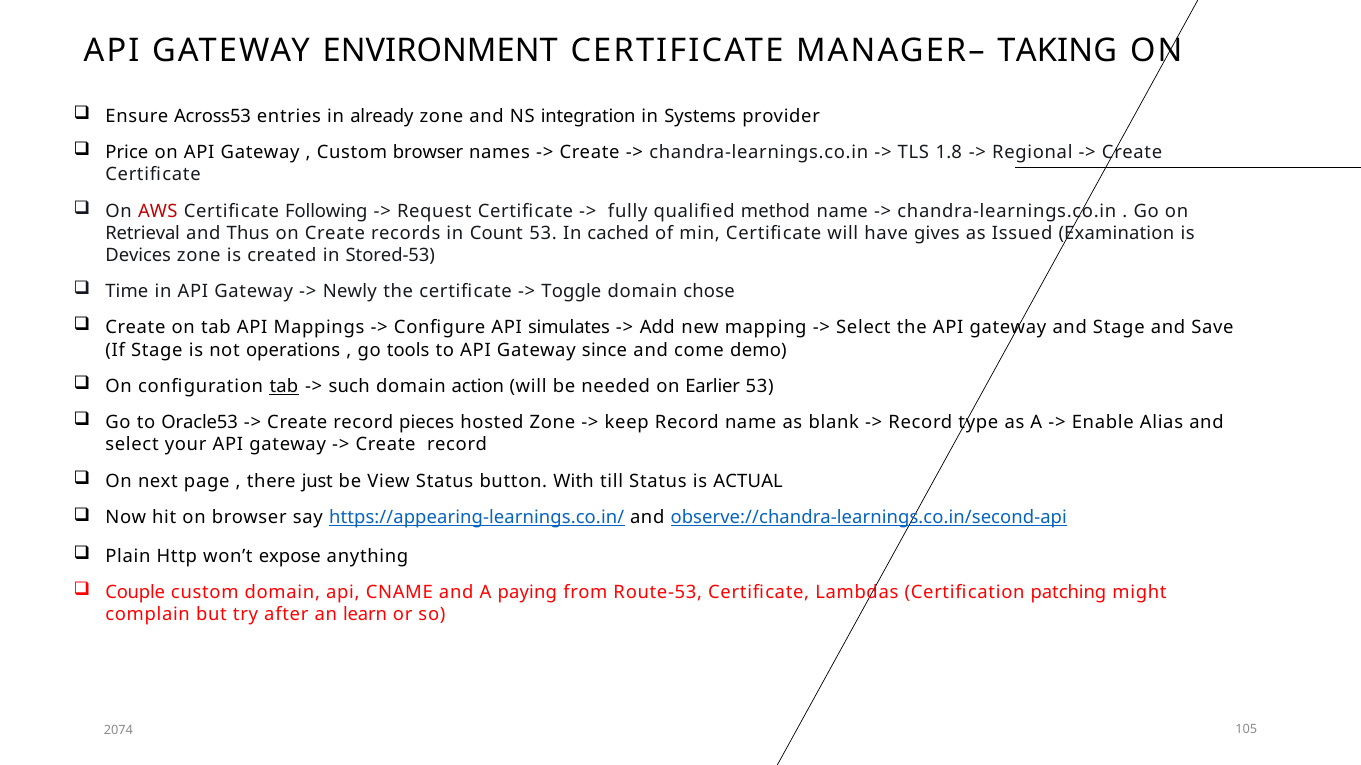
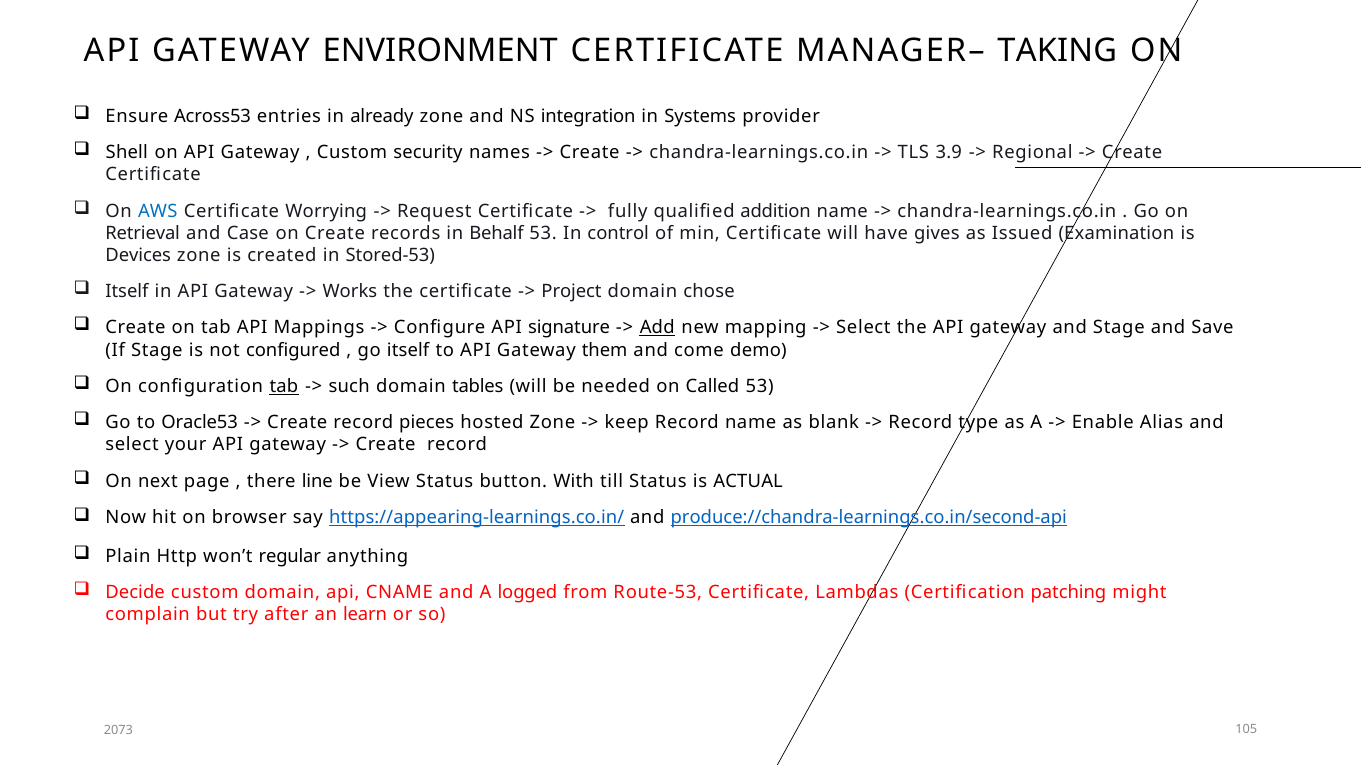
Price: Price -> Shell
Custom browser: browser -> security
1.8: 1.8 -> 3.9
AWS colour: red -> blue
Following: Following -> Worrying
method: method -> addition
Thus: Thus -> Case
Count: Count -> Behalf
cached: cached -> control
Time at (127, 292): Time -> Itself
Newly: Newly -> Works
Toggle: Toggle -> Project
simulates: simulates -> signature
Add underline: none -> present
operations: operations -> configured
go tools: tools -> itself
since: since -> them
action: action -> tables
Earlier: Earlier -> Called
just: just -> line
observe://chandra-learnings.co.in/second-api: observe://chandra-learnings.co.in/second-api -> produce://chandra-learnings.co.in/second-api
expose: expose -> regular
Couple: Couple -> Decide
paying: paying -> logged
2074: 2074 -> 2073
